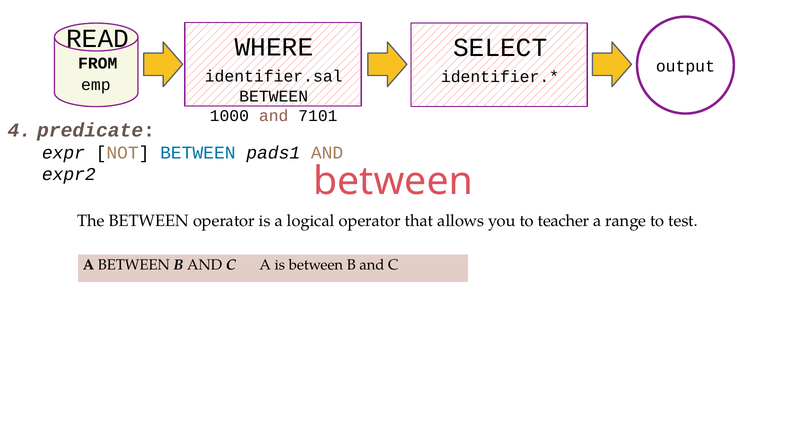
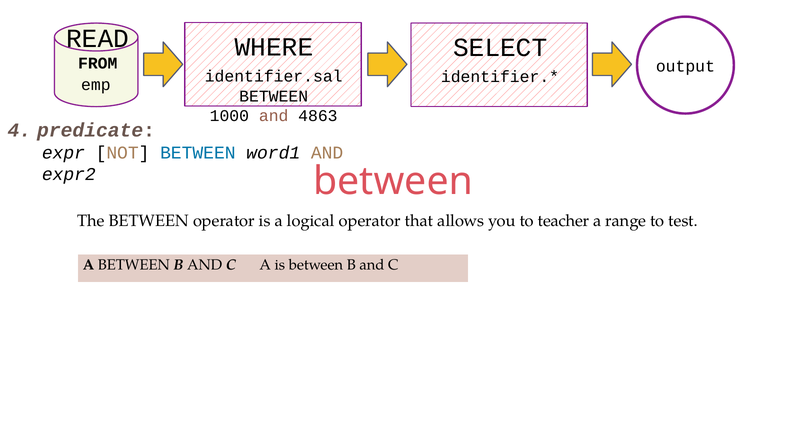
7101: 7101 -> 4863
pads1: pads1 -> word1
